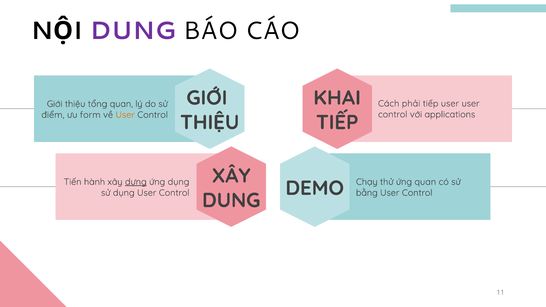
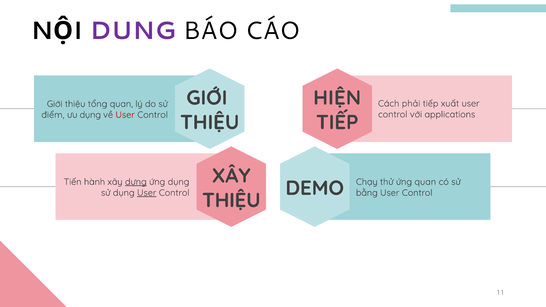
KHAI: KHAI -> HIỆN
tiếp user: user -> xuất
ưu form: form -> dụng
User at (125, 115) colour: orange -> red
User at (147, 193) underline: none -> present
DUNG at (231, 200): DUNG -> THIỆU
